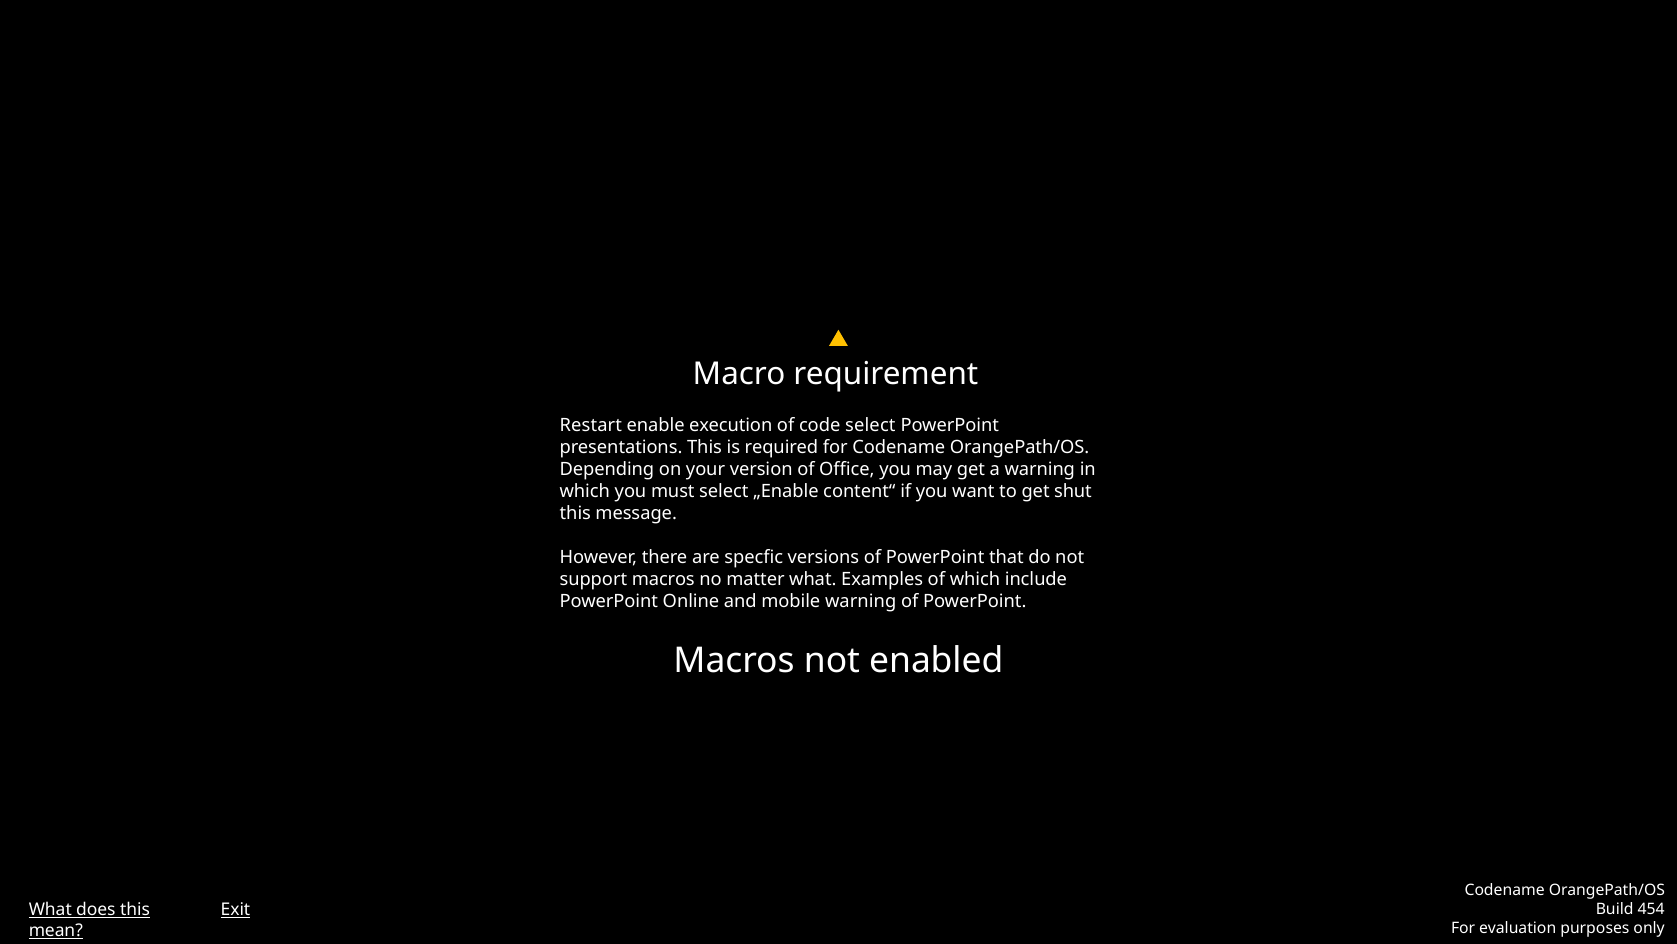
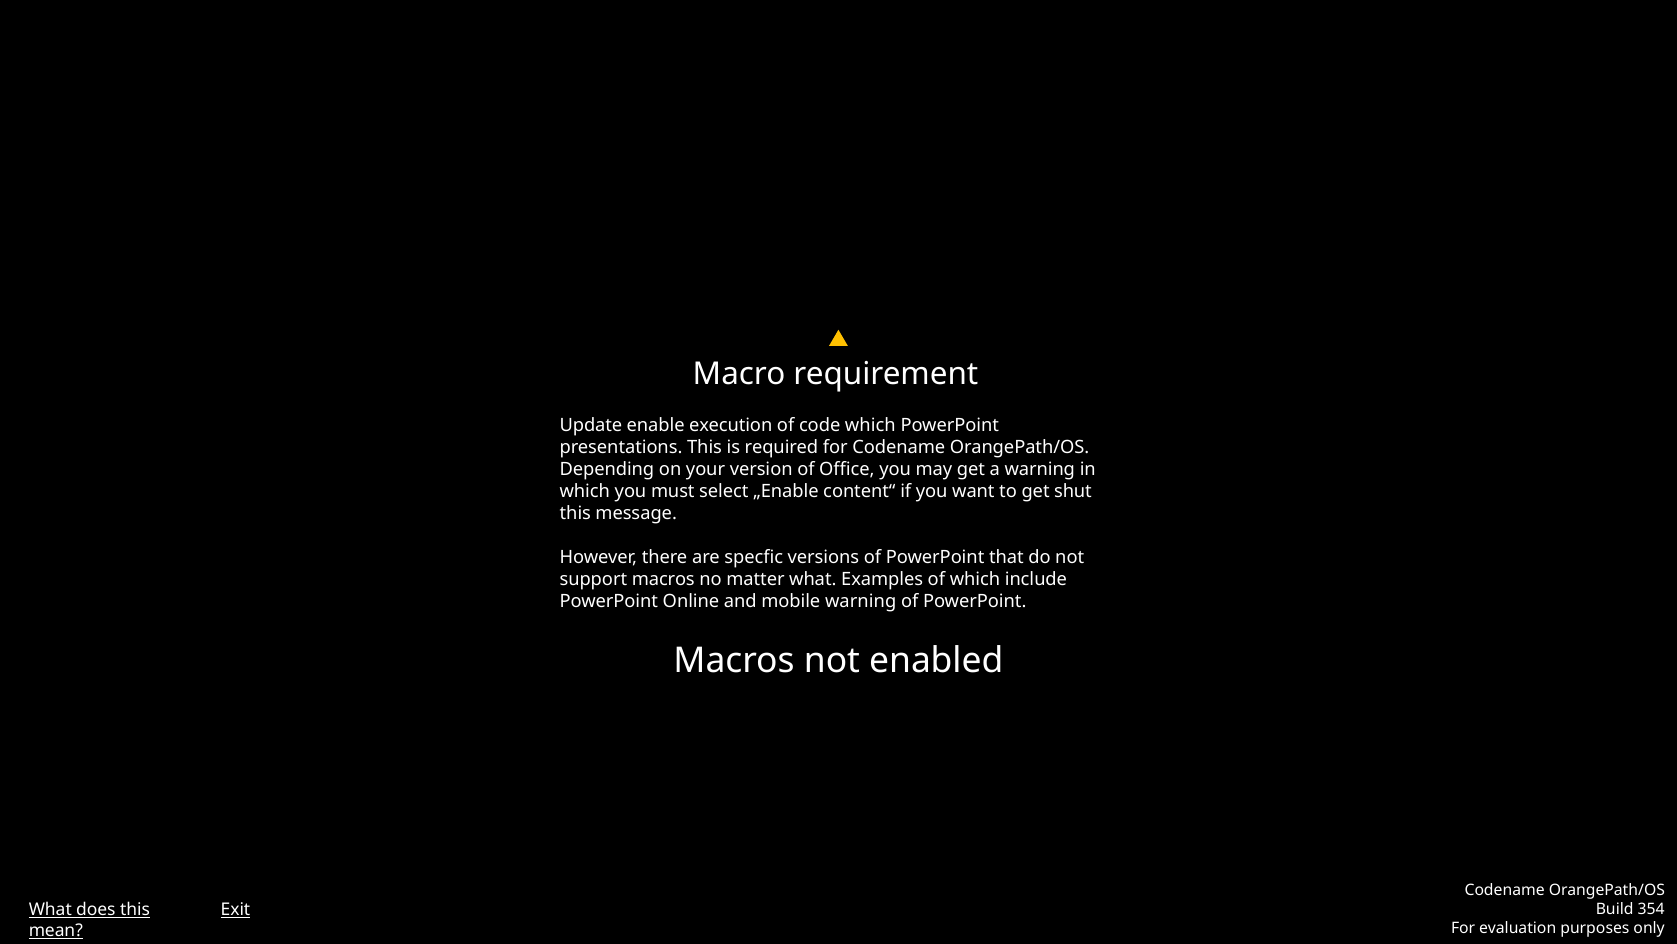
Restart: Restart -> Update
code select: select -> which
454: 454 -> 354
